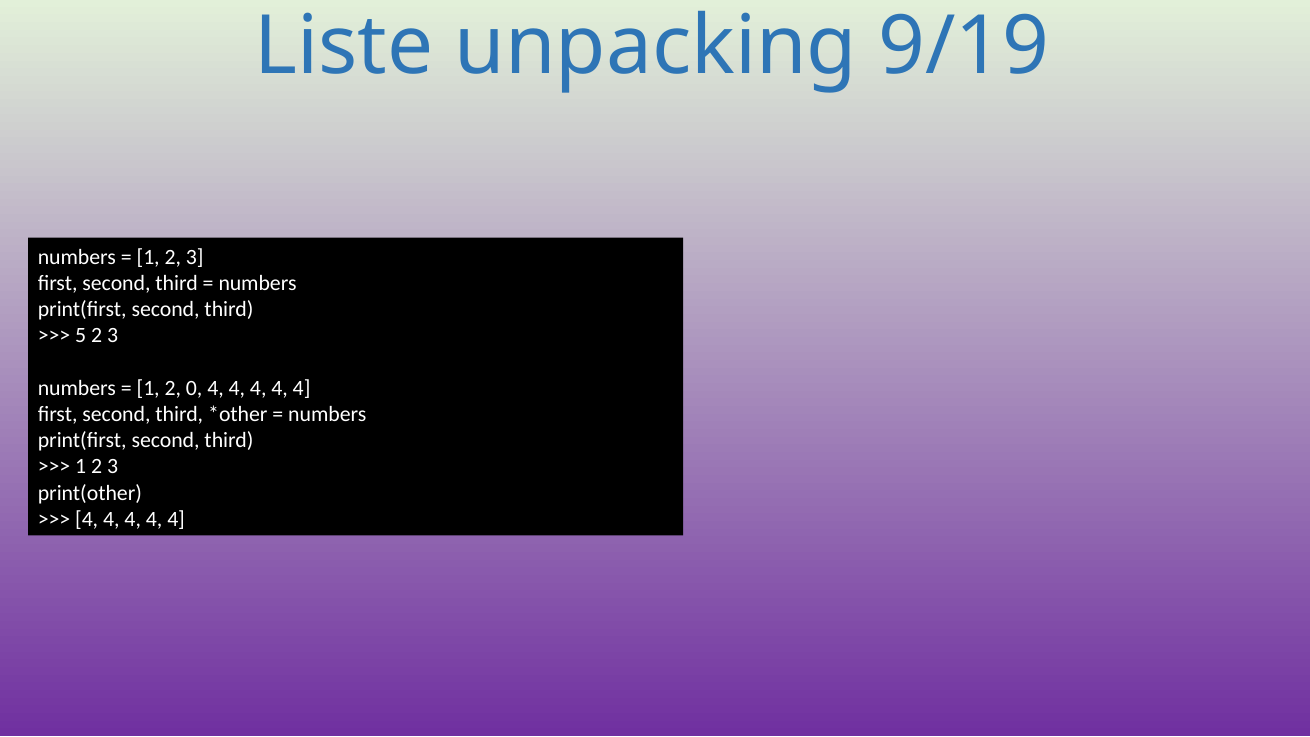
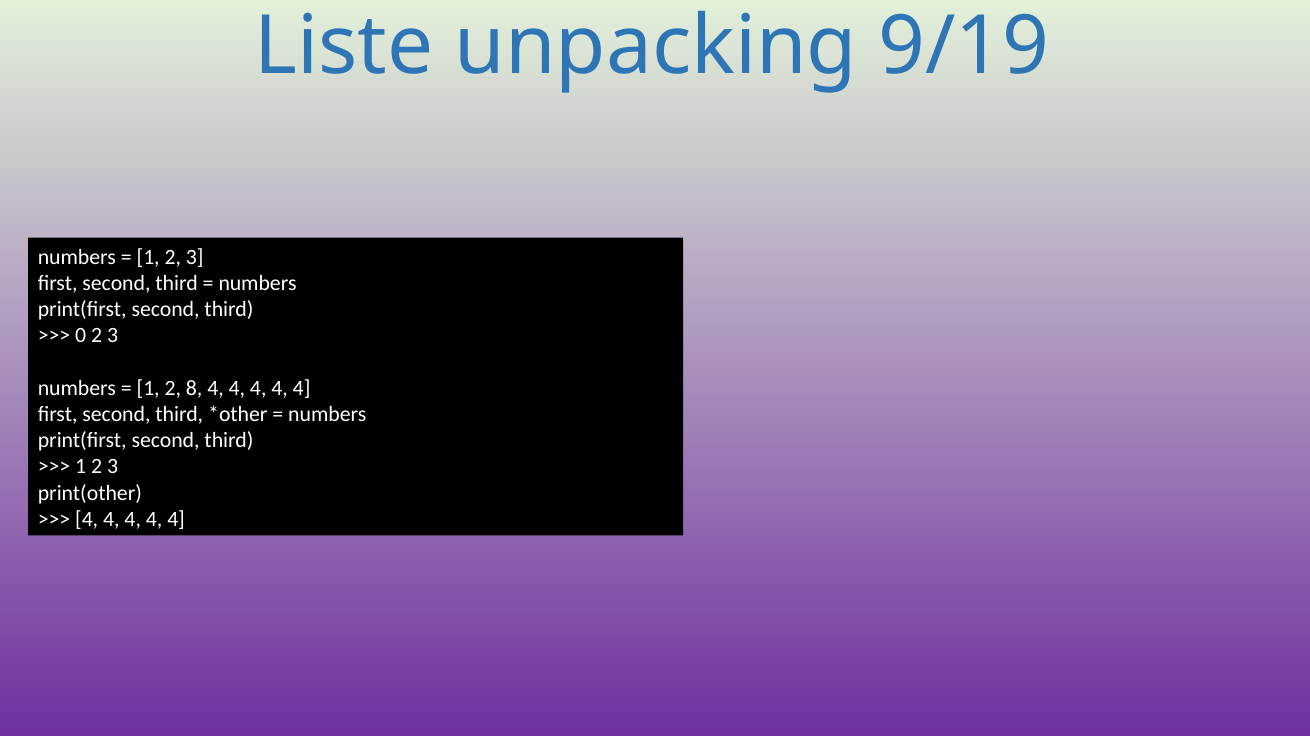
5: 5 -> 0
0: 0 -> 8
